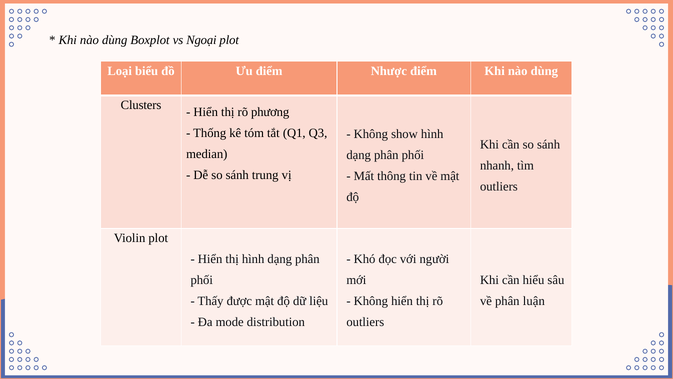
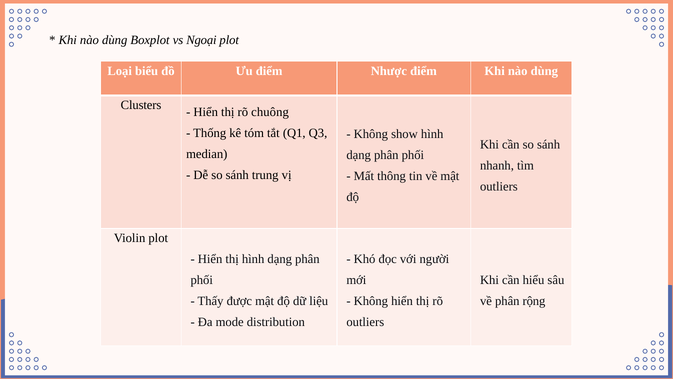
phương: phương -> chuông
luận: luận -> rộng
